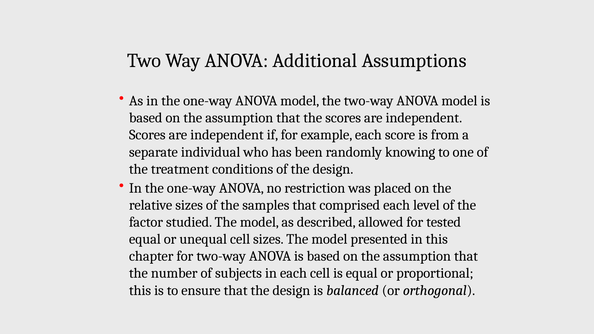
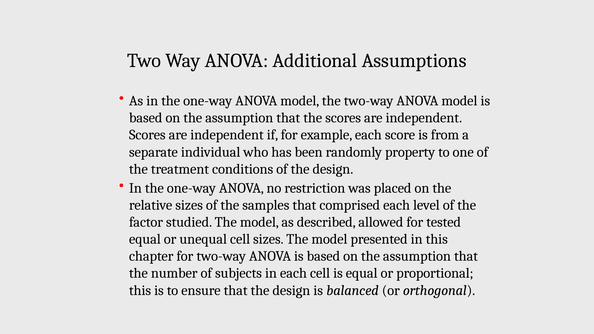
knowing: knowing -> property
